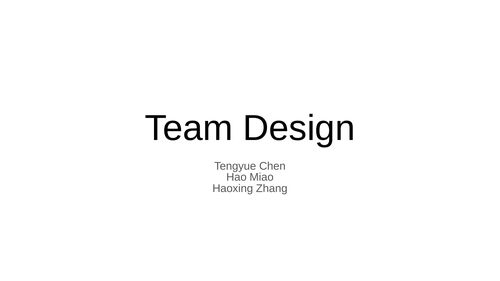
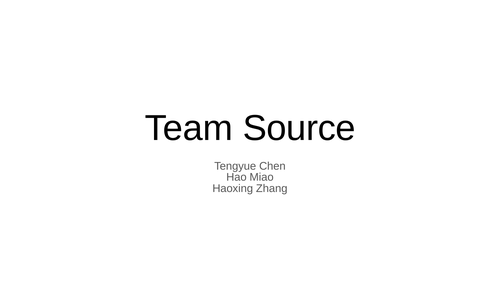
Design: Design -> Source
